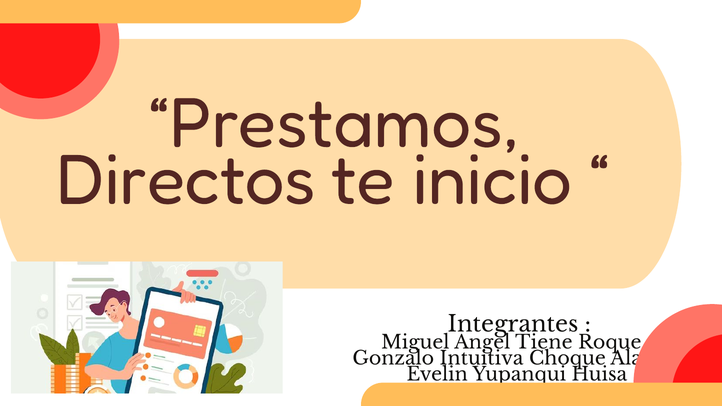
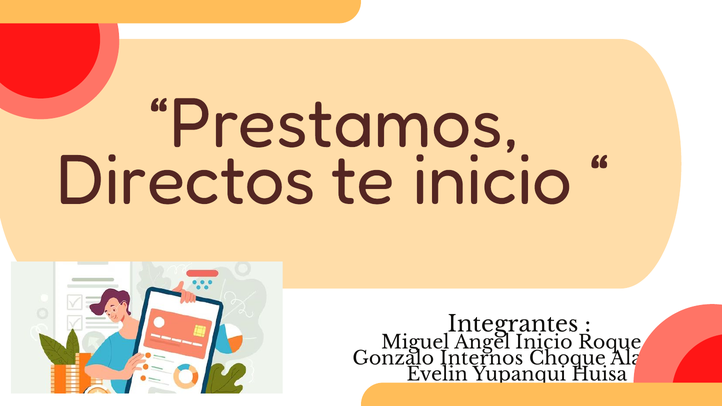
Angel Tiene: Tiene -> Inicio
Intuitiva: Intuitiva -> Internos
